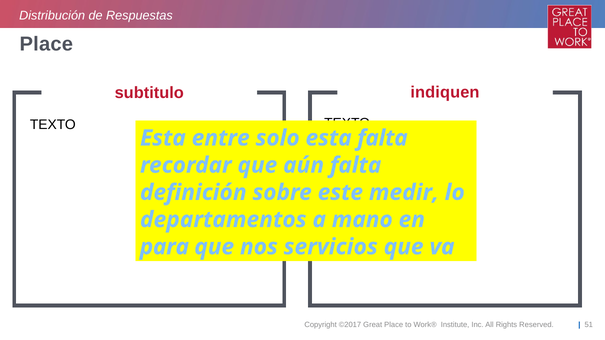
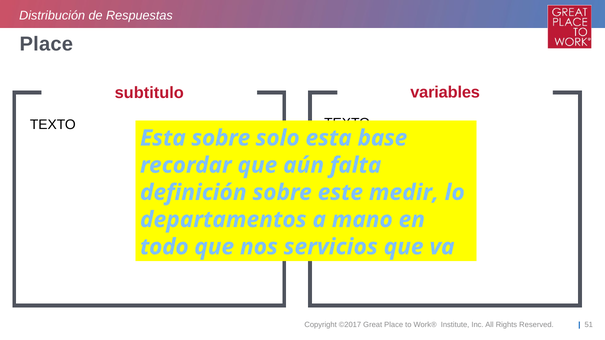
indiquen: indiquen -> variables
Esta entre: entre -> sobre
esta falta: falta -> base
para: para -> todo
